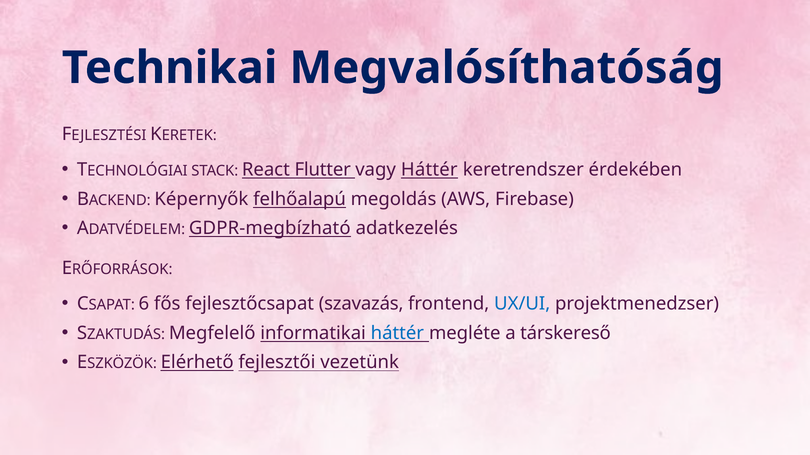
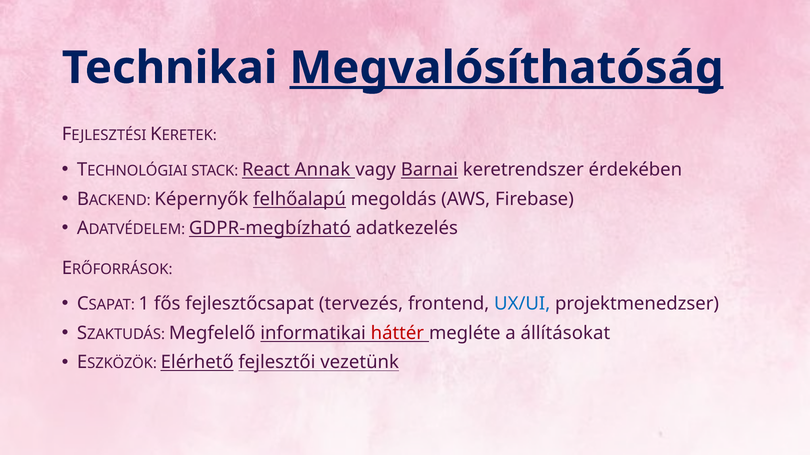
Megvalósíthatóság underline: none -> present
Flutter: Flutter -> Annak
vagy Háttér: Háttér -> Barnai
6: 6 -> 1
szavazás: szavazás -> tervezés
háttér at (397, 334) colour: blue -> red
társkereső: társkereső -> állításokat
